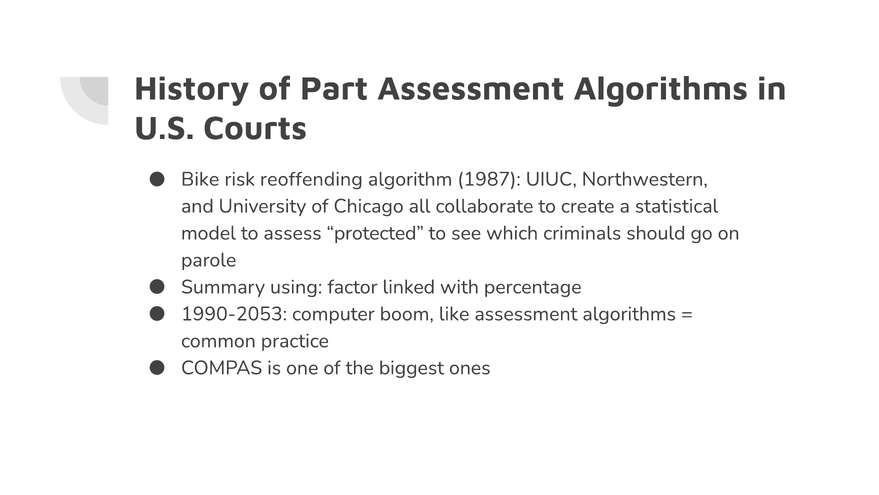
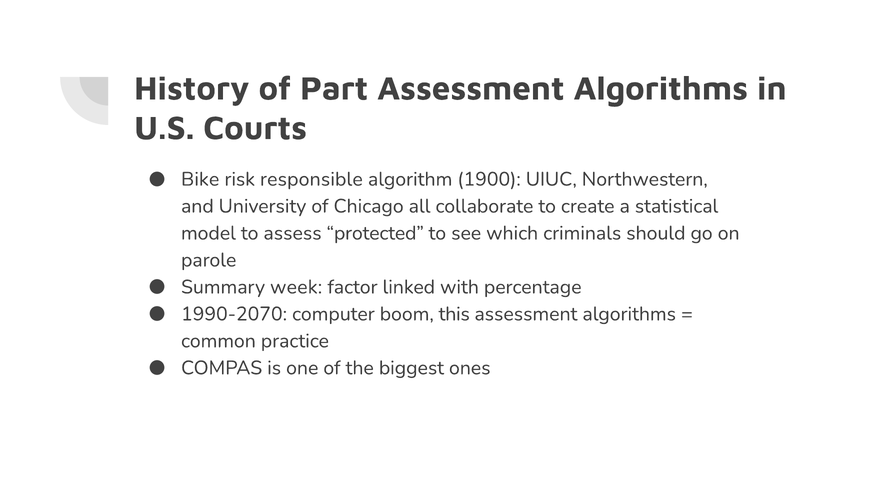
reoffending: reoffending -> responsible
1987: 1987 -> 1900
using: using -> week
1990-2053: 1990-2053 -> 1990-2070
like: like -> this
